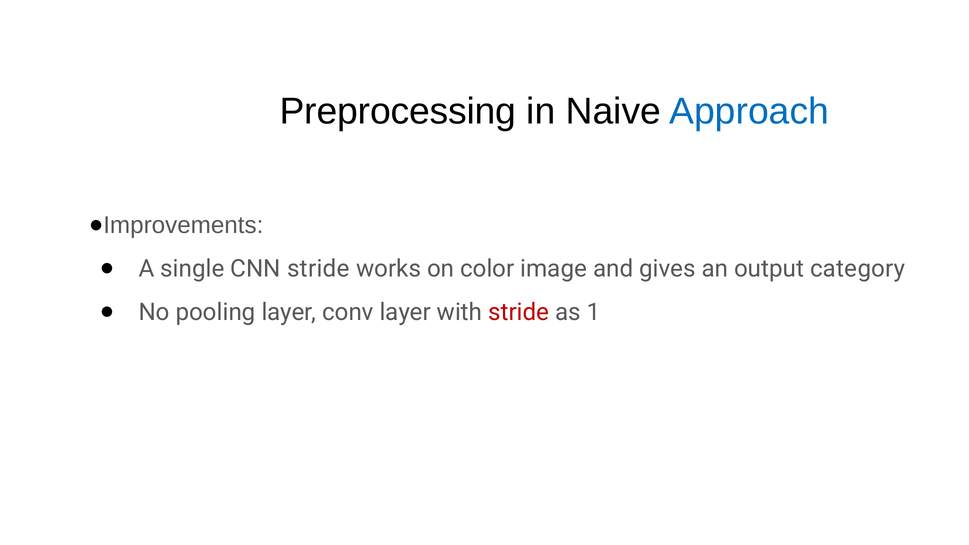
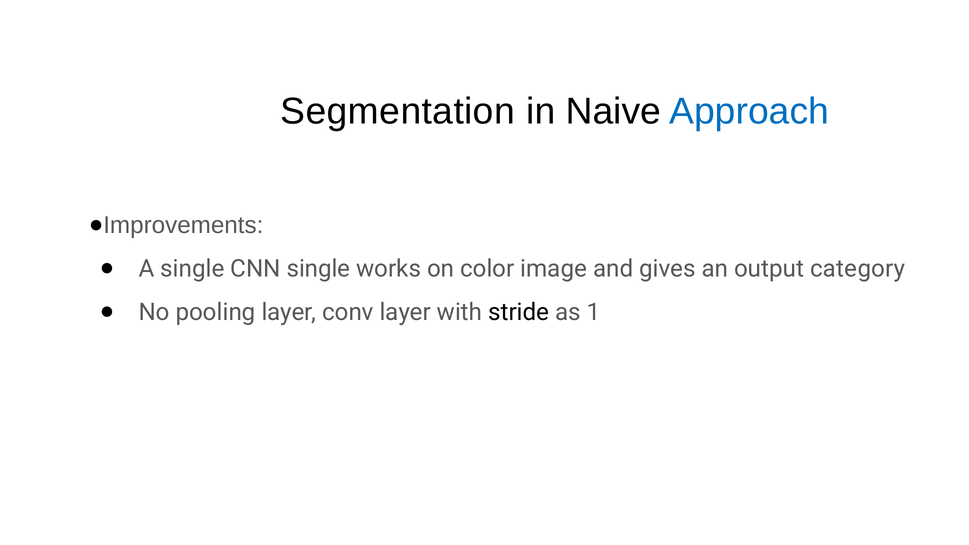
Preprocessing: Preprocessing -> Segmentation
CNN stride: stride -> single
stride at (519, 312) colour: red -> black
